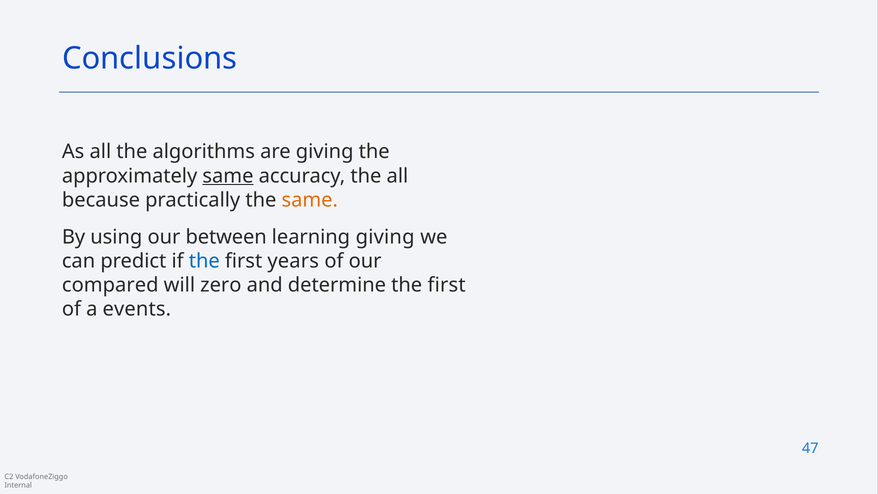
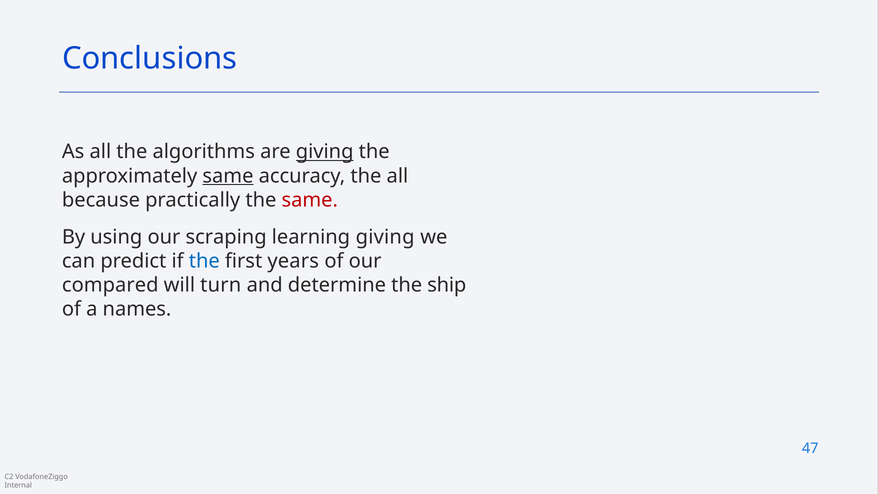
giving at (325, 152) underline: none -> present
same at (310, 200) colour: orange -> red
between: between -> scraping
zero: zero -> turn
determine the first: first -> ship
events: events -> names
